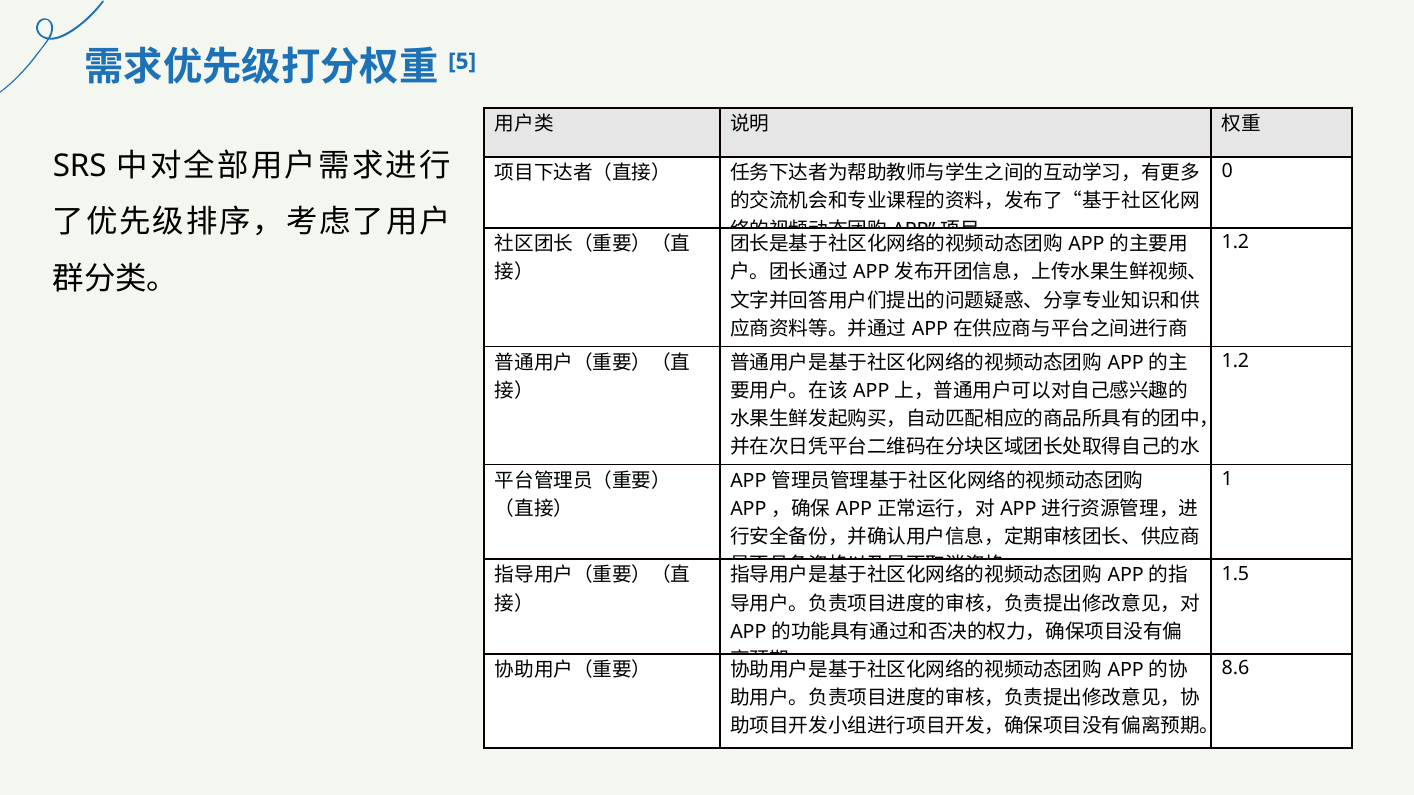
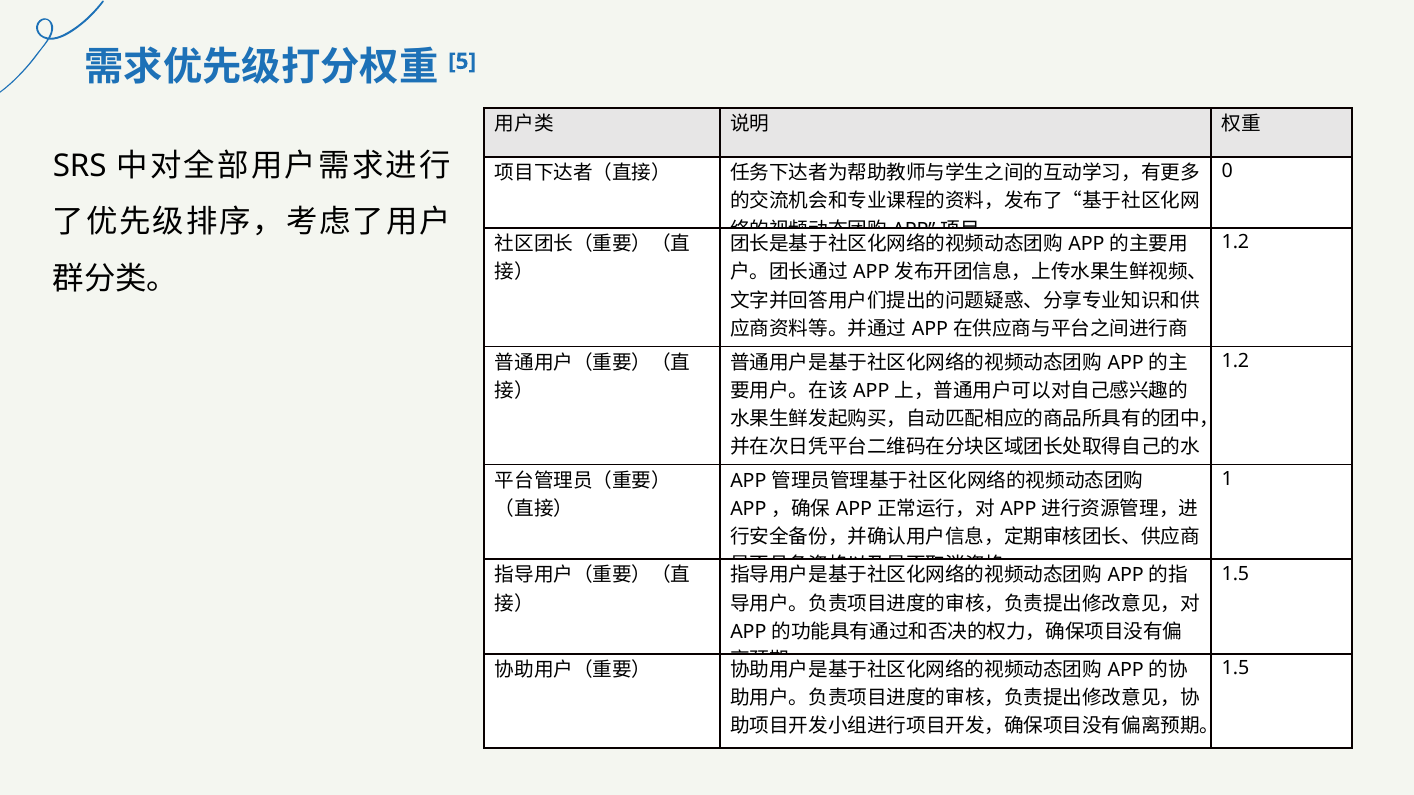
8.6 at (1236, 669): 8.6 -> 1.5
